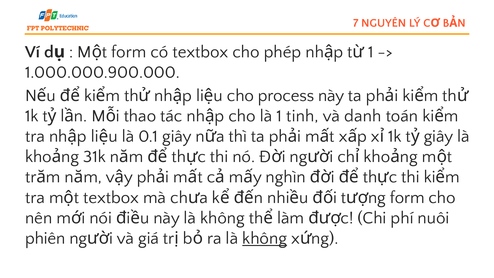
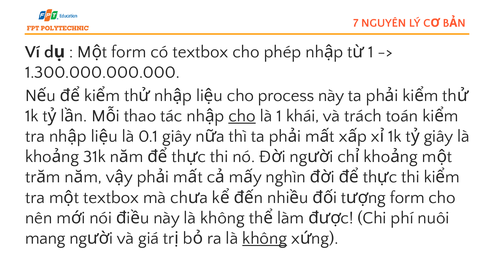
1.000.000.900.000: 1.000.000.900.000 -> 1.300.000.000.000
cho at (242, 116) underline: none -> present
tinh: tinh -> khái
danh: danh -> trách
phiên: phiên -> mang
